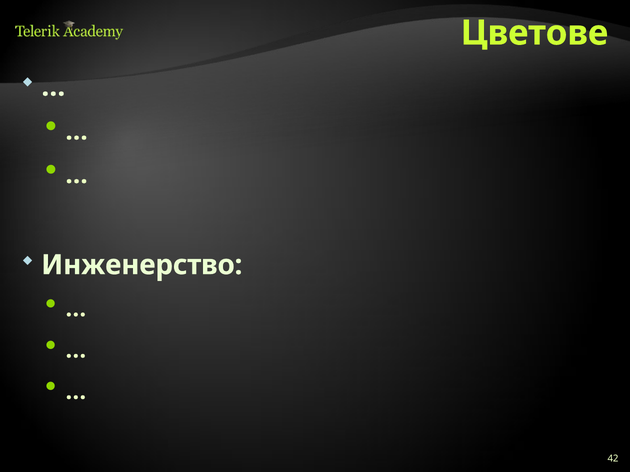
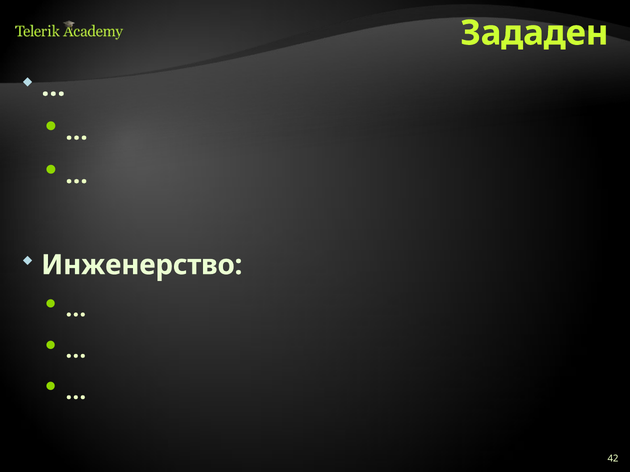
Цветове: Цветове -> Зададен
